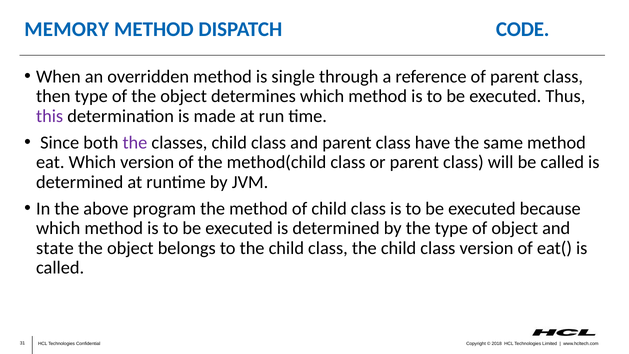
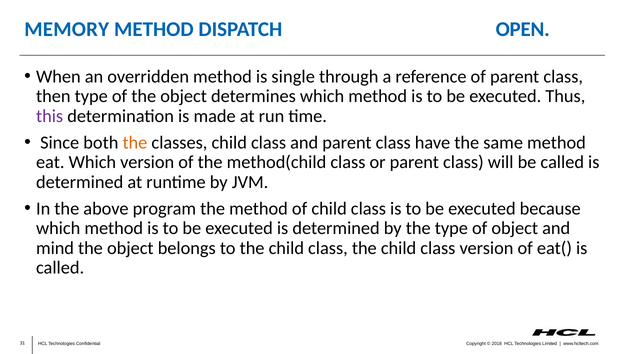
CODE: CODE -> OPEN
the at (135, 142) colour: purple -> orange
state: state -> mind
